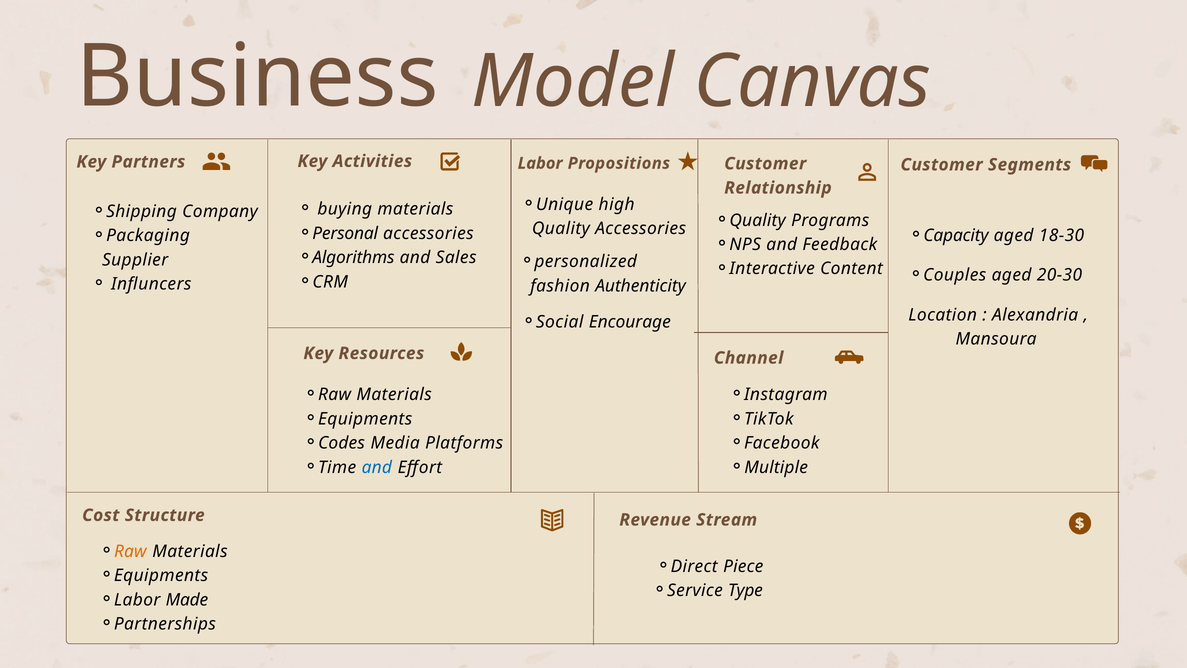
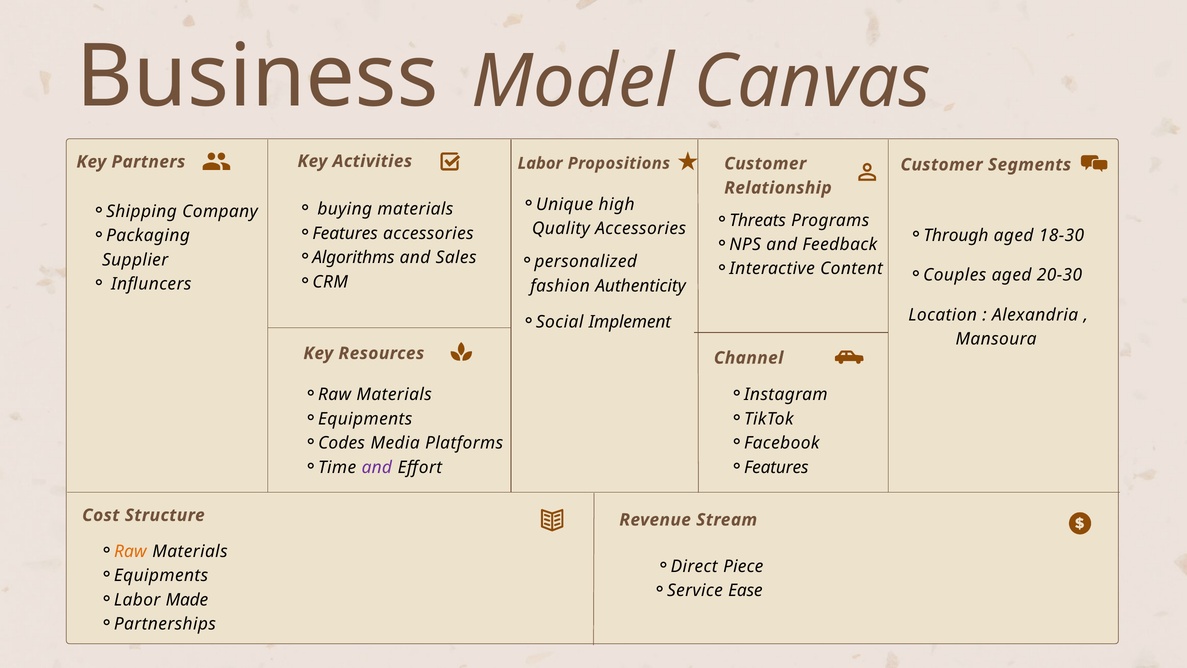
Quality at (758, 220): Quality -> Threats
Personal at (345, 233): Personal -> Features
Capacity: Capacity -> Through
Encourage: Encourage -> Implement
and at (377, 467) colour: blue -> purple
Multiple at (776, 467): Multiple -> Features
Type: Type -> Ease
